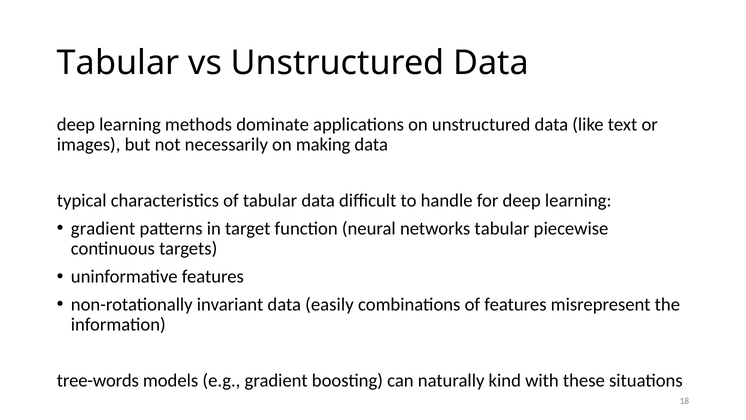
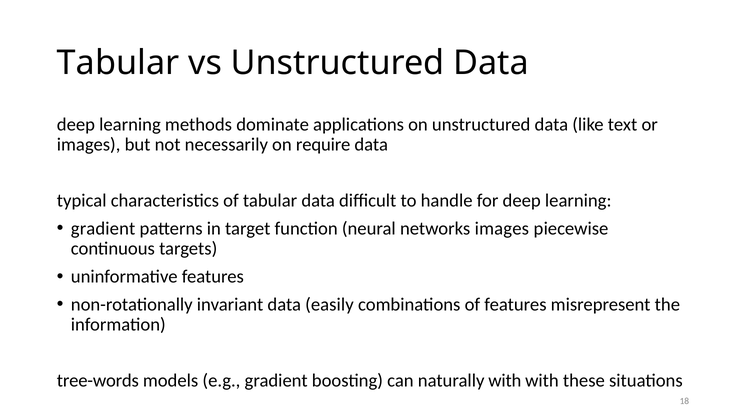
making: making -> require
networks tabular: tabular -> images
naturally kind: kind -> with
